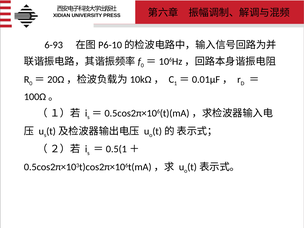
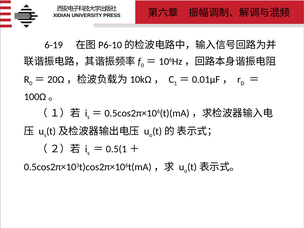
6-93: 6-93 -> 6-19
